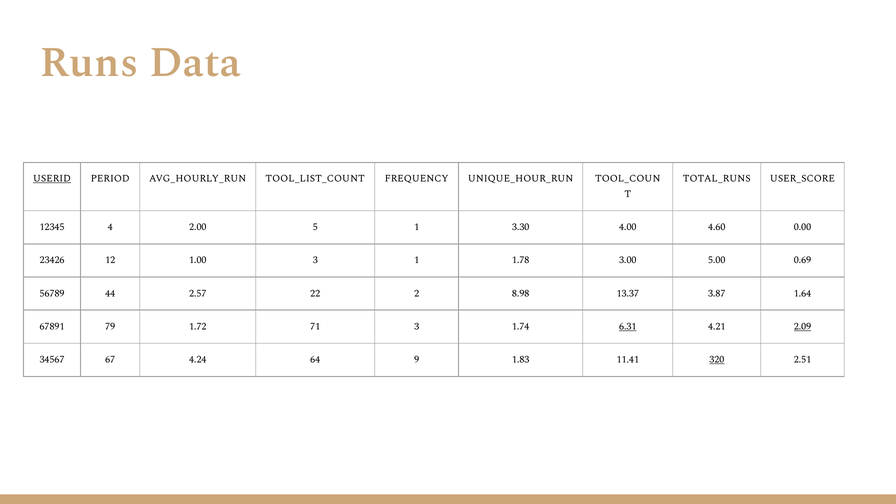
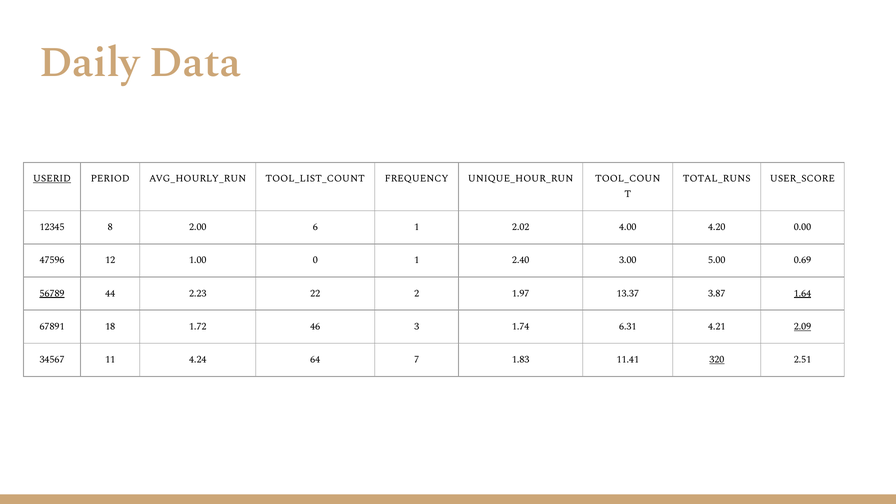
Runs: Runs -> Daily
4: 4 -> 8
5: 5 -> 6
3.30: 3.30 -> 2.02
4.60: 4.60 -> 4.20
23426: 23426 -> 47596
1.00 3: 3 -> 0
1.78: 1.78 -> 2.40
56789 underline: none -> present
2.57: 2.57 -> 2.23
8.98: 8.98 -> 1.97
1.64 underline: none -> present
79: 79 -> 18
71: 71 -> 46
6.31 underline: present -> none
67: 67 -> 11
9: 9 -> 7
